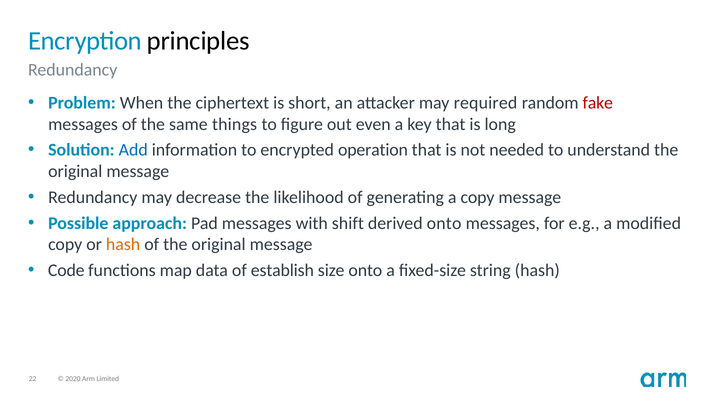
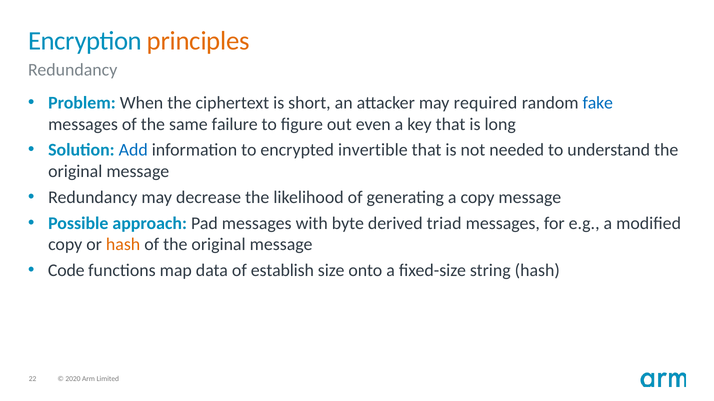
principles colour: black -> orange
fake colour: red -> blue
things: things -> failure
operation: operation -> invertible
shift: shift -> byte
derived onto: onto -> triad
